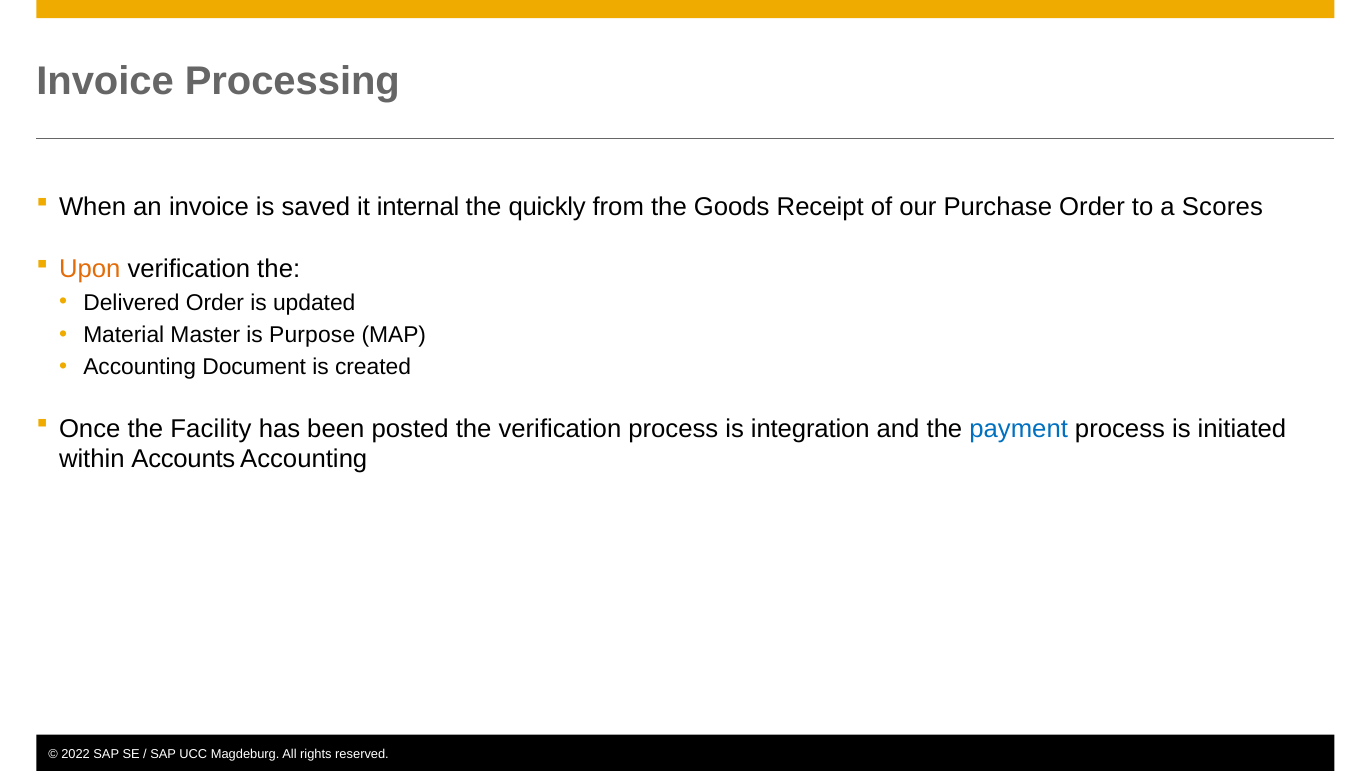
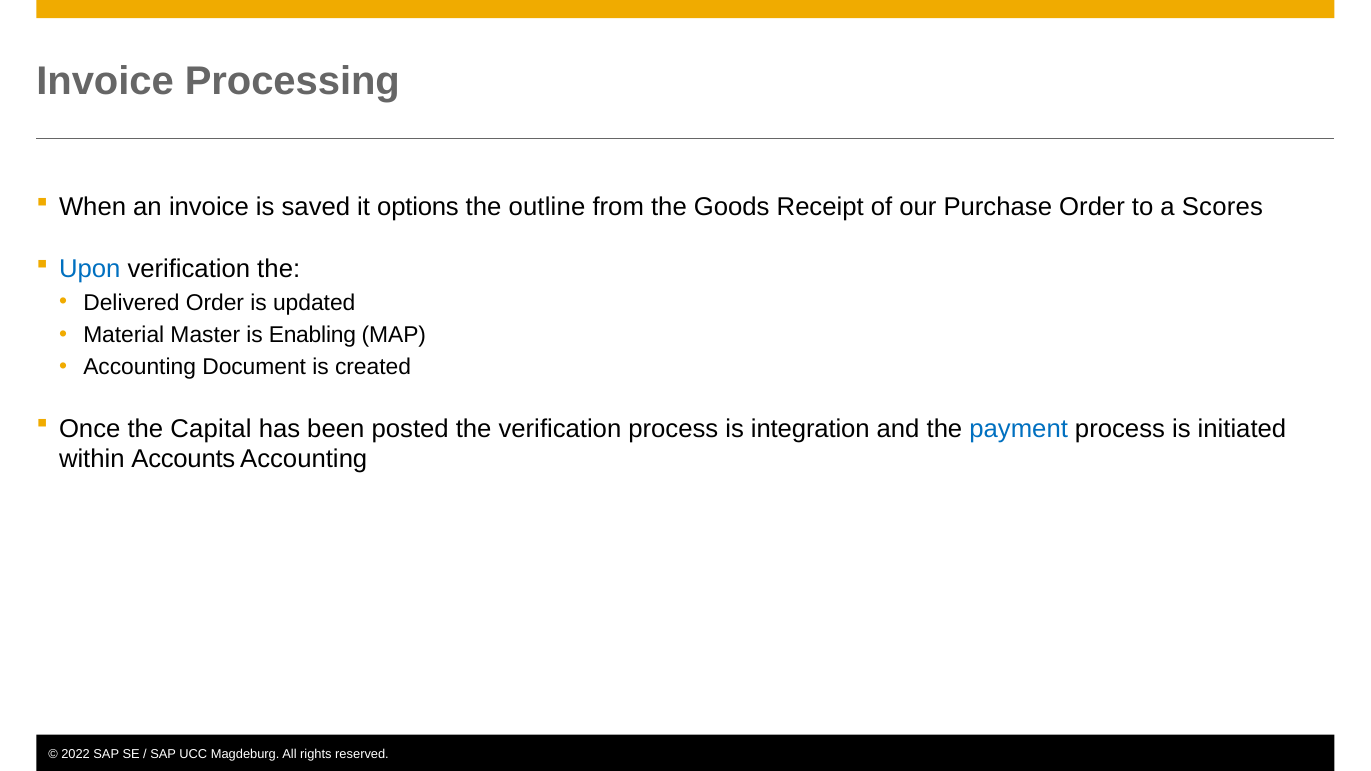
internal: internal -> options
quickly: quickly -> outline
Upon colour: orange -> blue
Purpose: Purpose -> Enabling
Facility: Facility -> Capital
